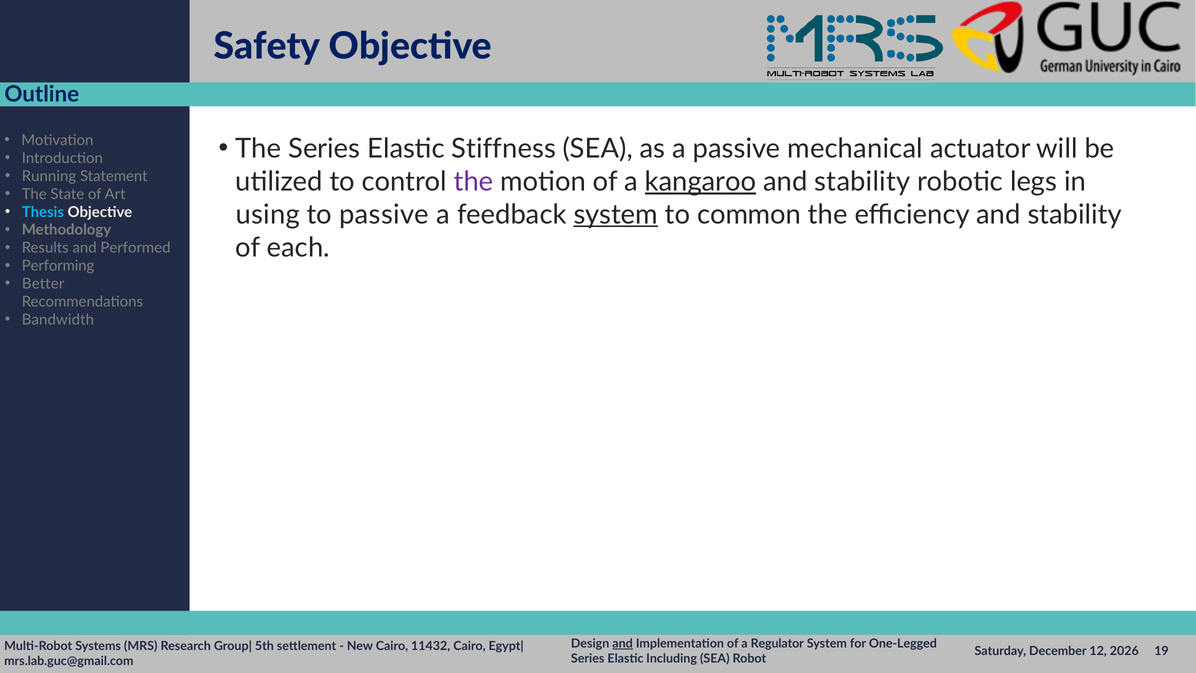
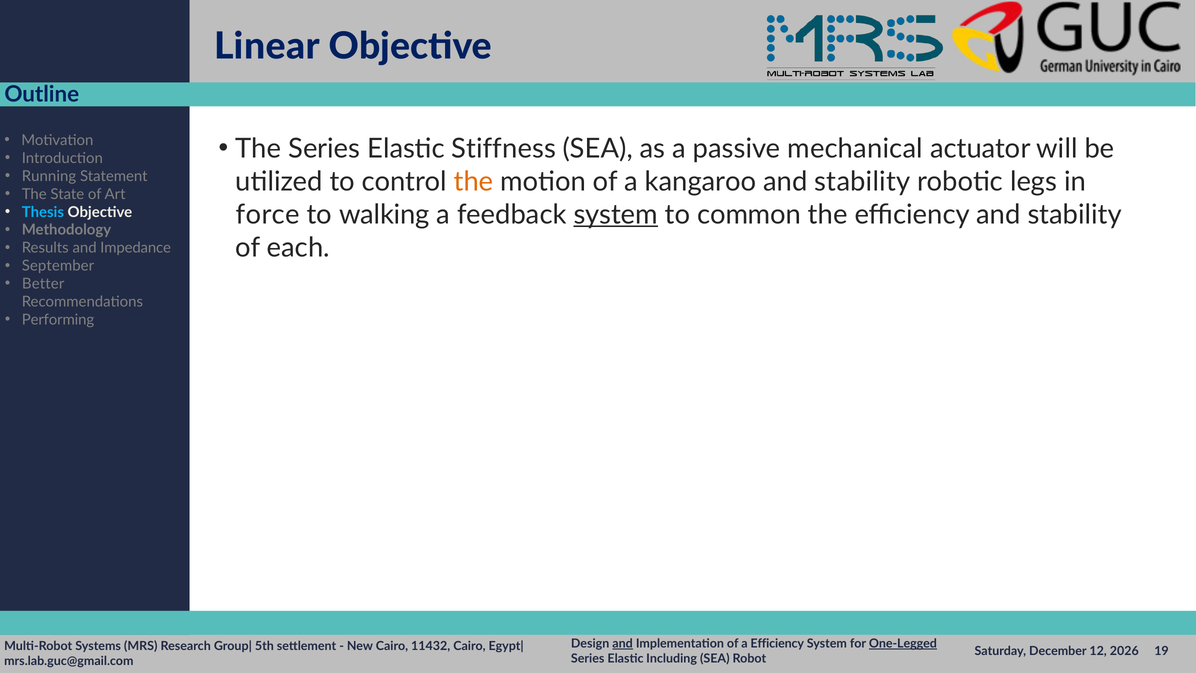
Safety: Safety -> Linear
the at (474, 182) colour: purple -> orange
kangaroo underline: present -> none
using: using -> force
to passive: passive -> walking
Performed: Performed -> Impedance
Performing: Performing -> September
Bandwidth: Bandwidth -> Performing
a Regulator: Regulator -> Efficiency
One-Legged underline: none -> present
